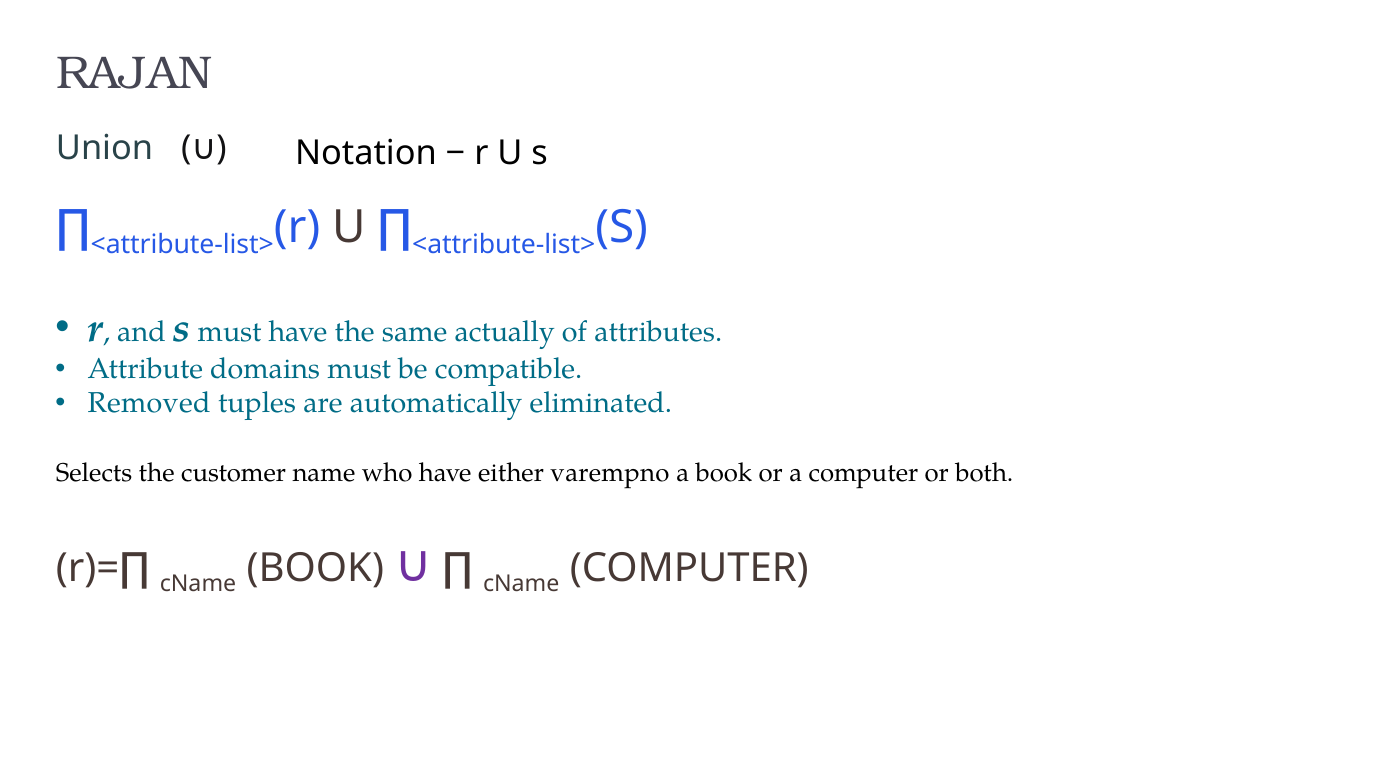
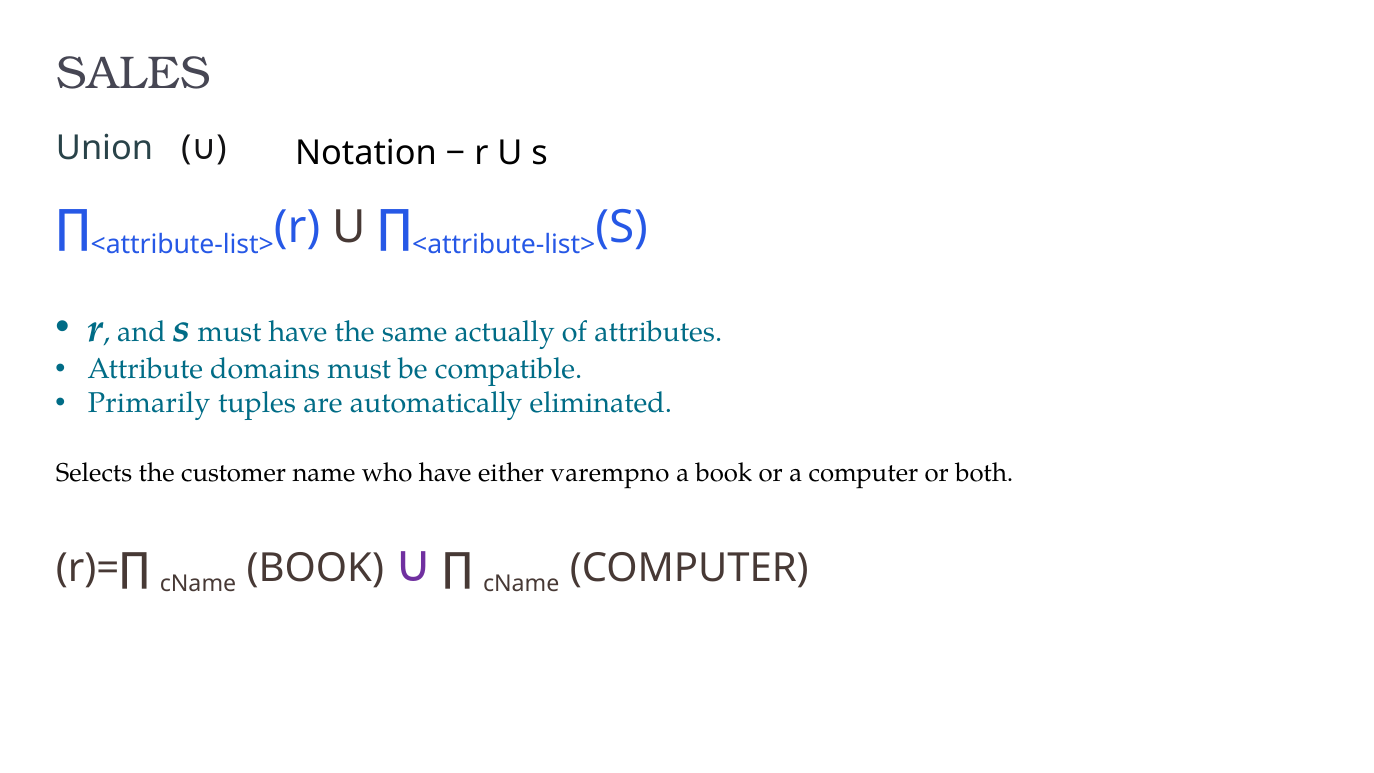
RAJAN: RAJAN -> SALES
Removed: Removed -> Primarily
